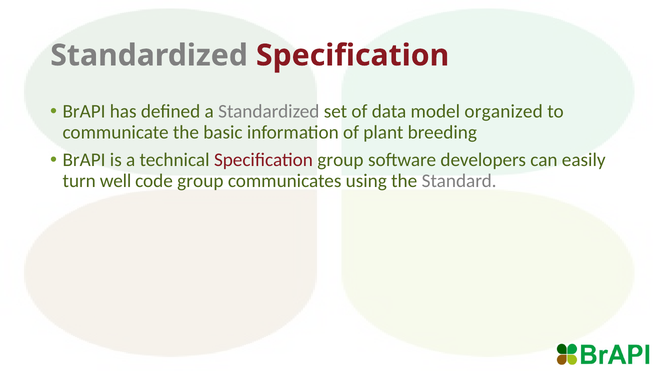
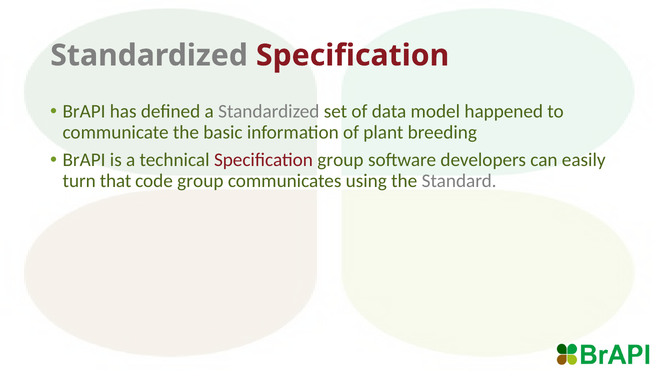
organized: organized -> happened
well: well -> that
